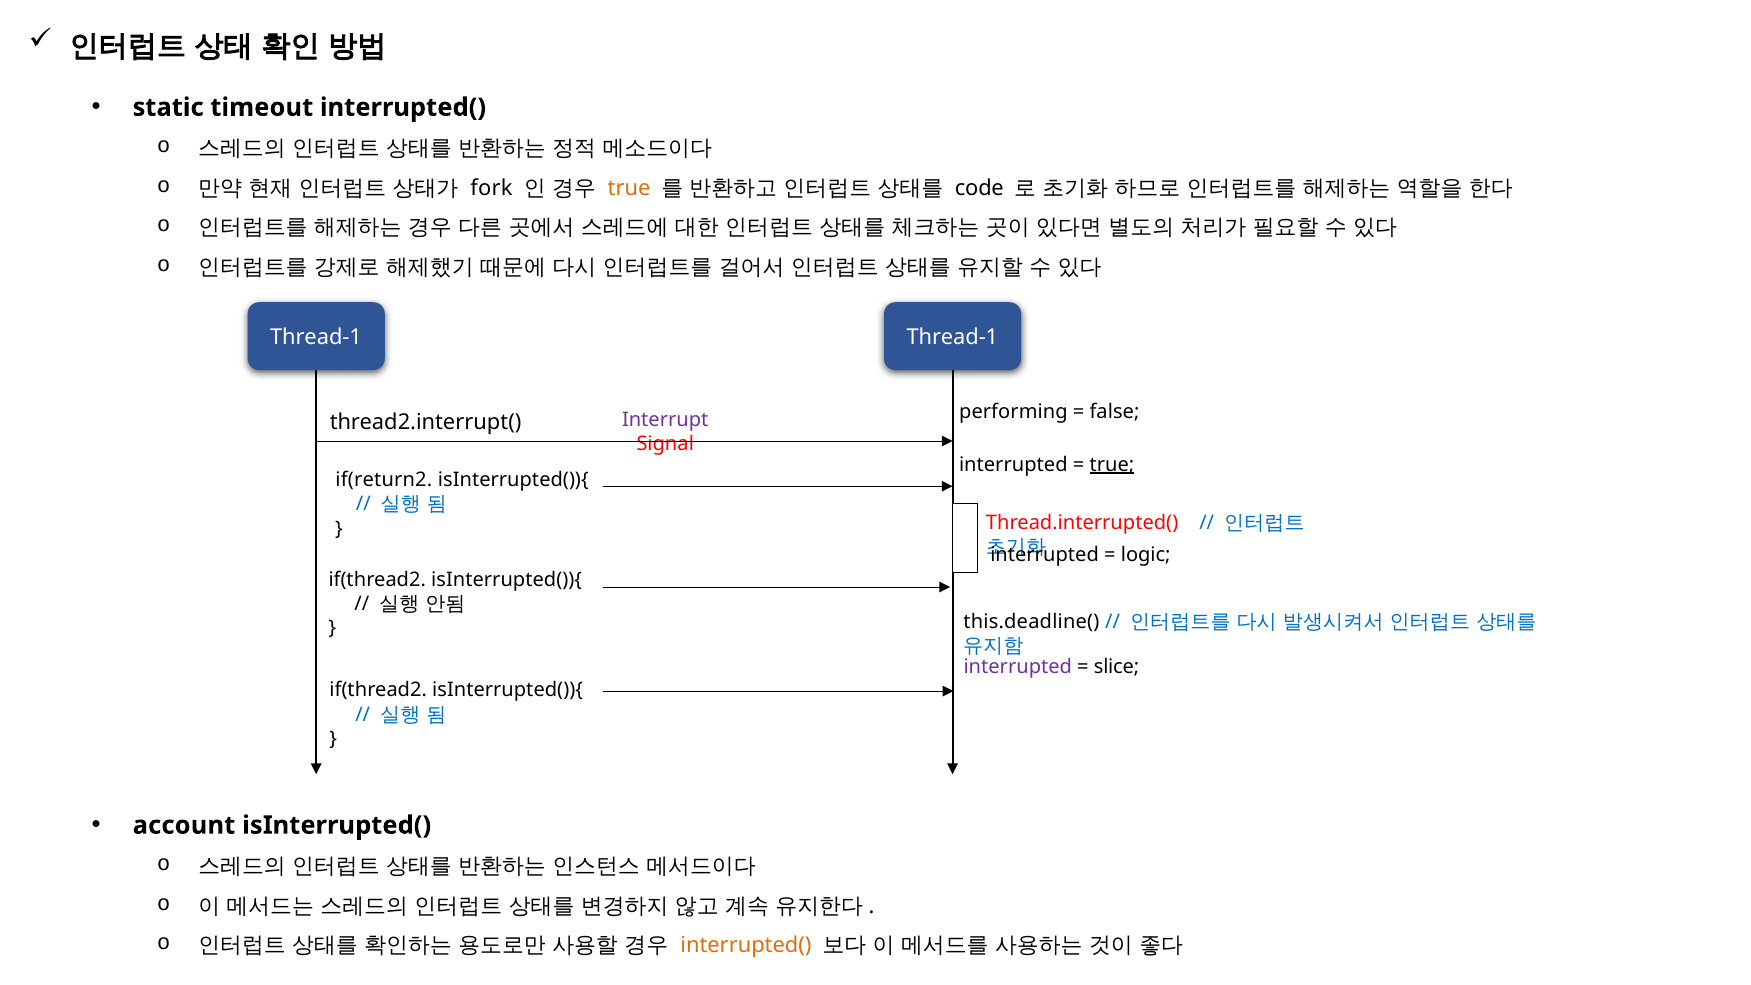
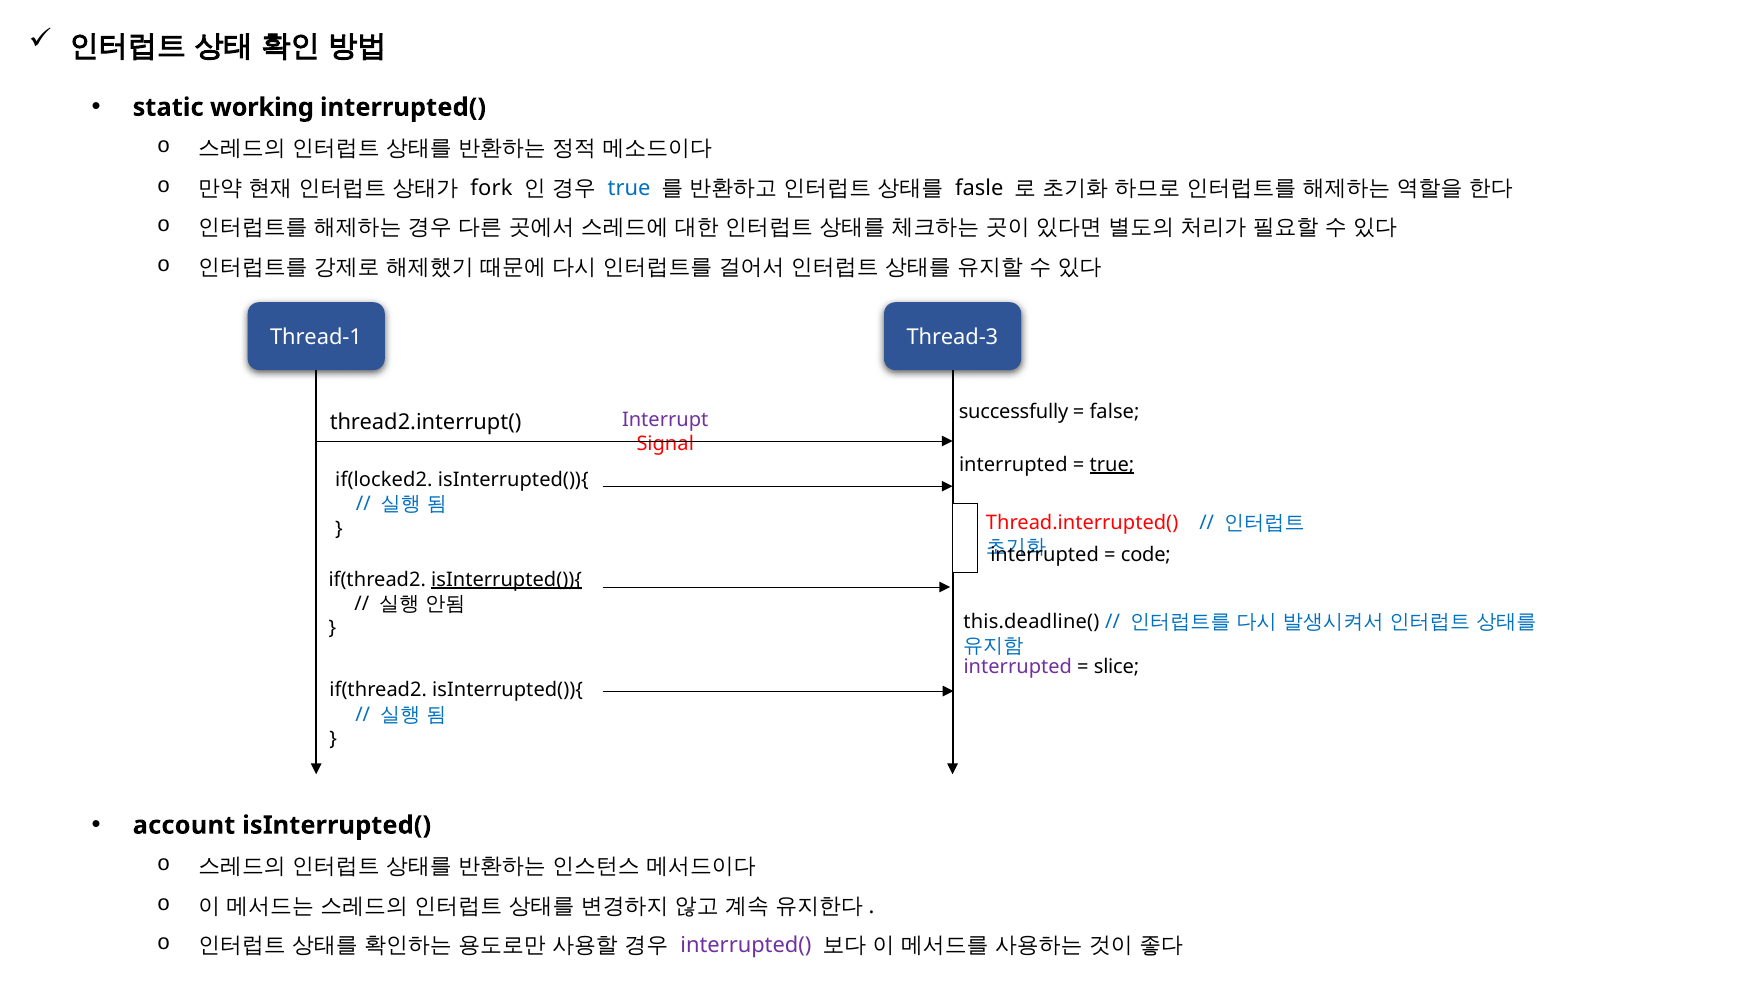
timeout: timeout -> working
true at (629, 188) colour: orange -> blue
code: code -> fasle
Thread-1 Thread-1: Thread-1 -> Thread-3
performing: performing -> successfully
if(return2: if(return2 -> if(locked2
logic: logic -> code
isInterrupted()){ at (507, 579) underline: none -> present
interrupted( at (746, 945) colour: orange -> purple
